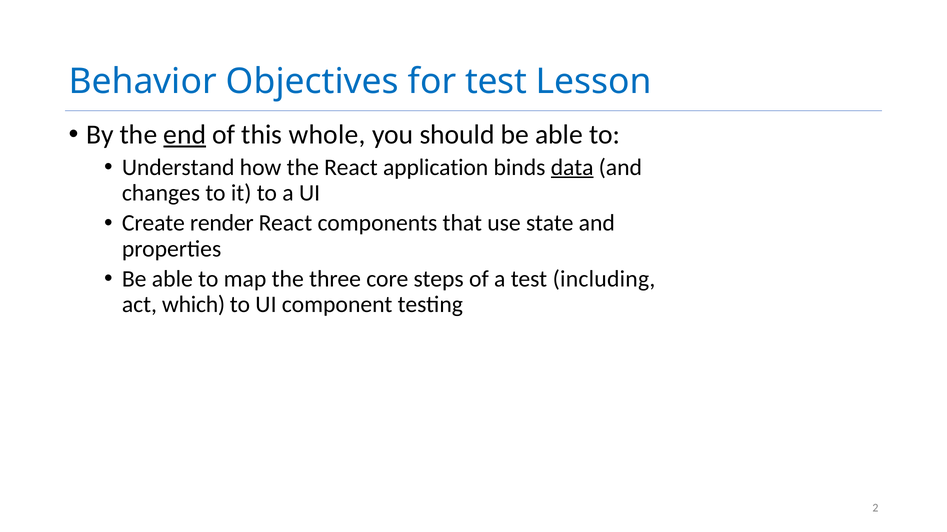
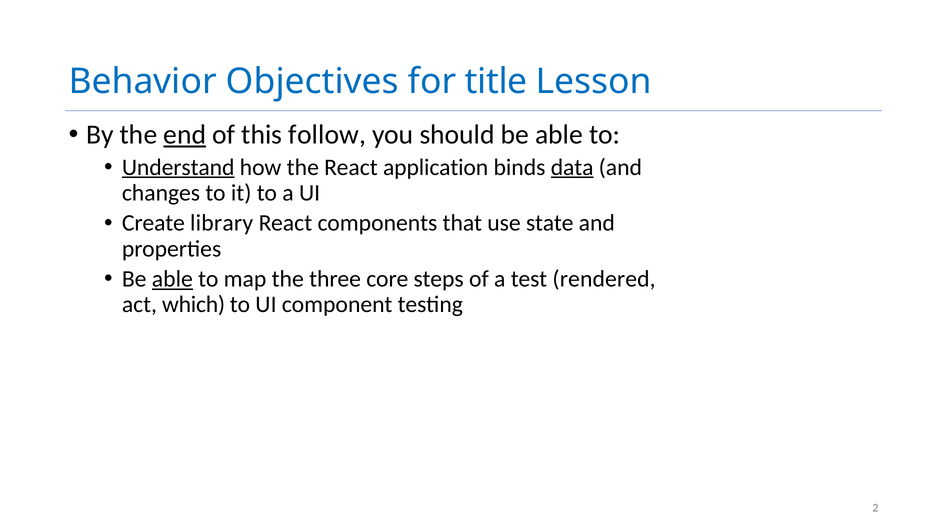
for test: test -> title
whole: whole -> follow
Understand underline: none -> present
render: render -> library
able at (172, 279) underline: none -> present
including: including -> rendered
